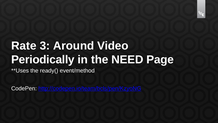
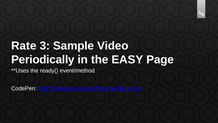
Around: Around -> Sample
NEED: NEED -> EASY
